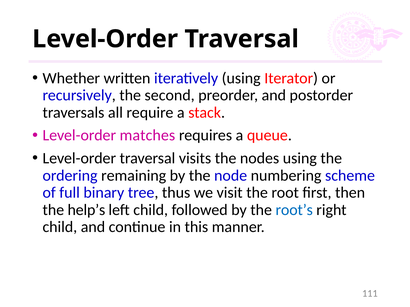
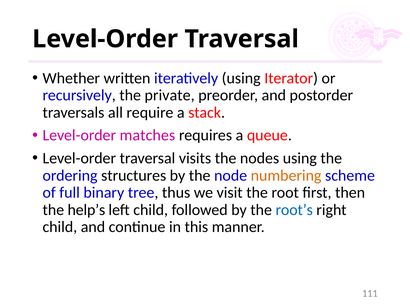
second: second -> private
remaining: remaining -> structures
numbering colour: black -> orange
